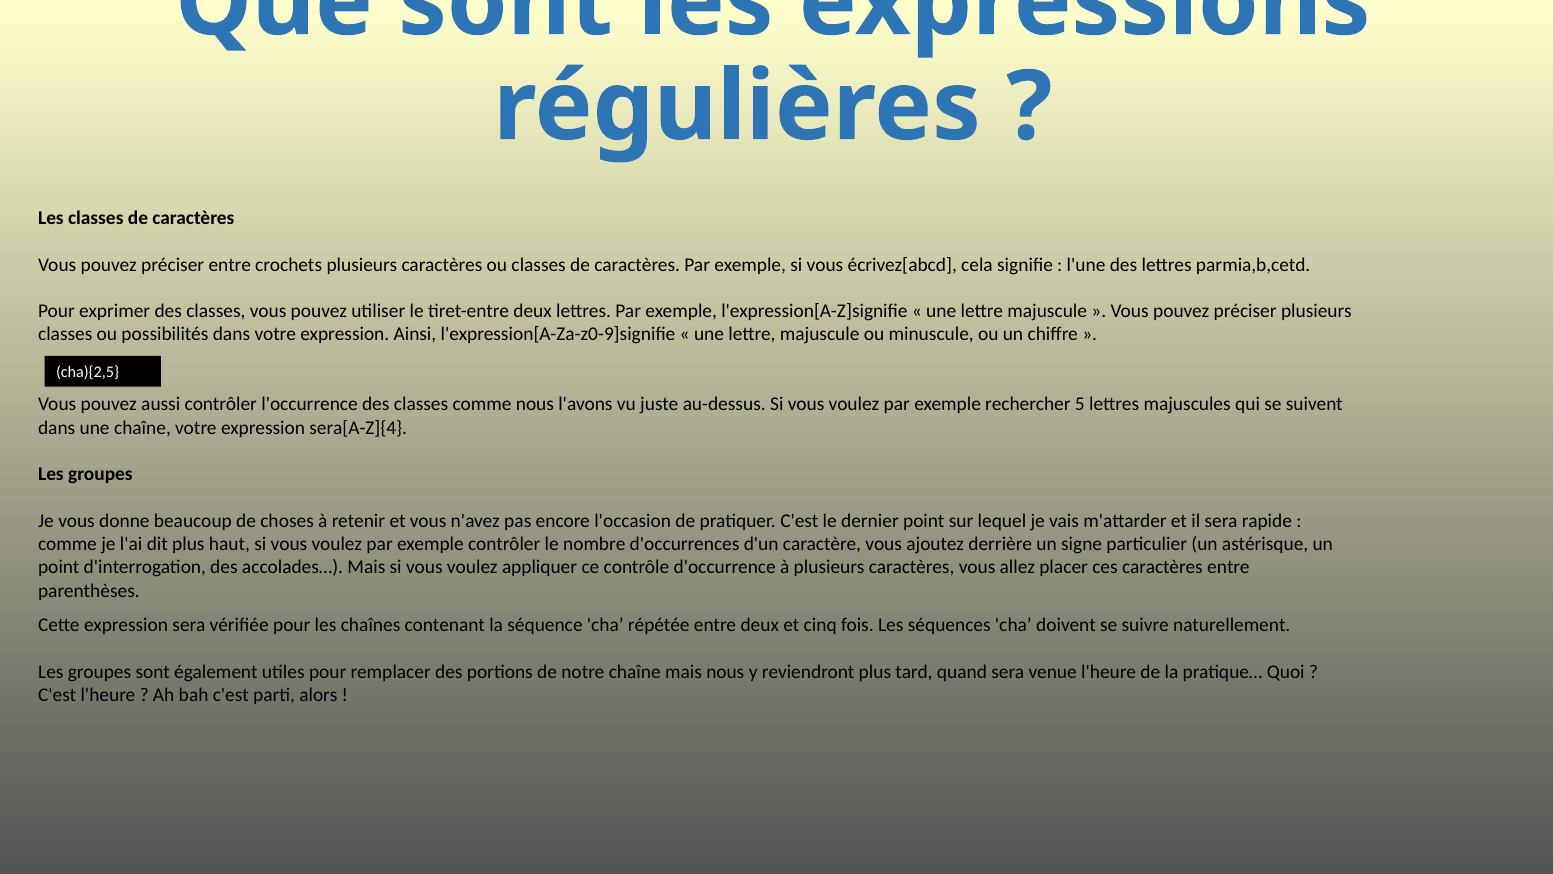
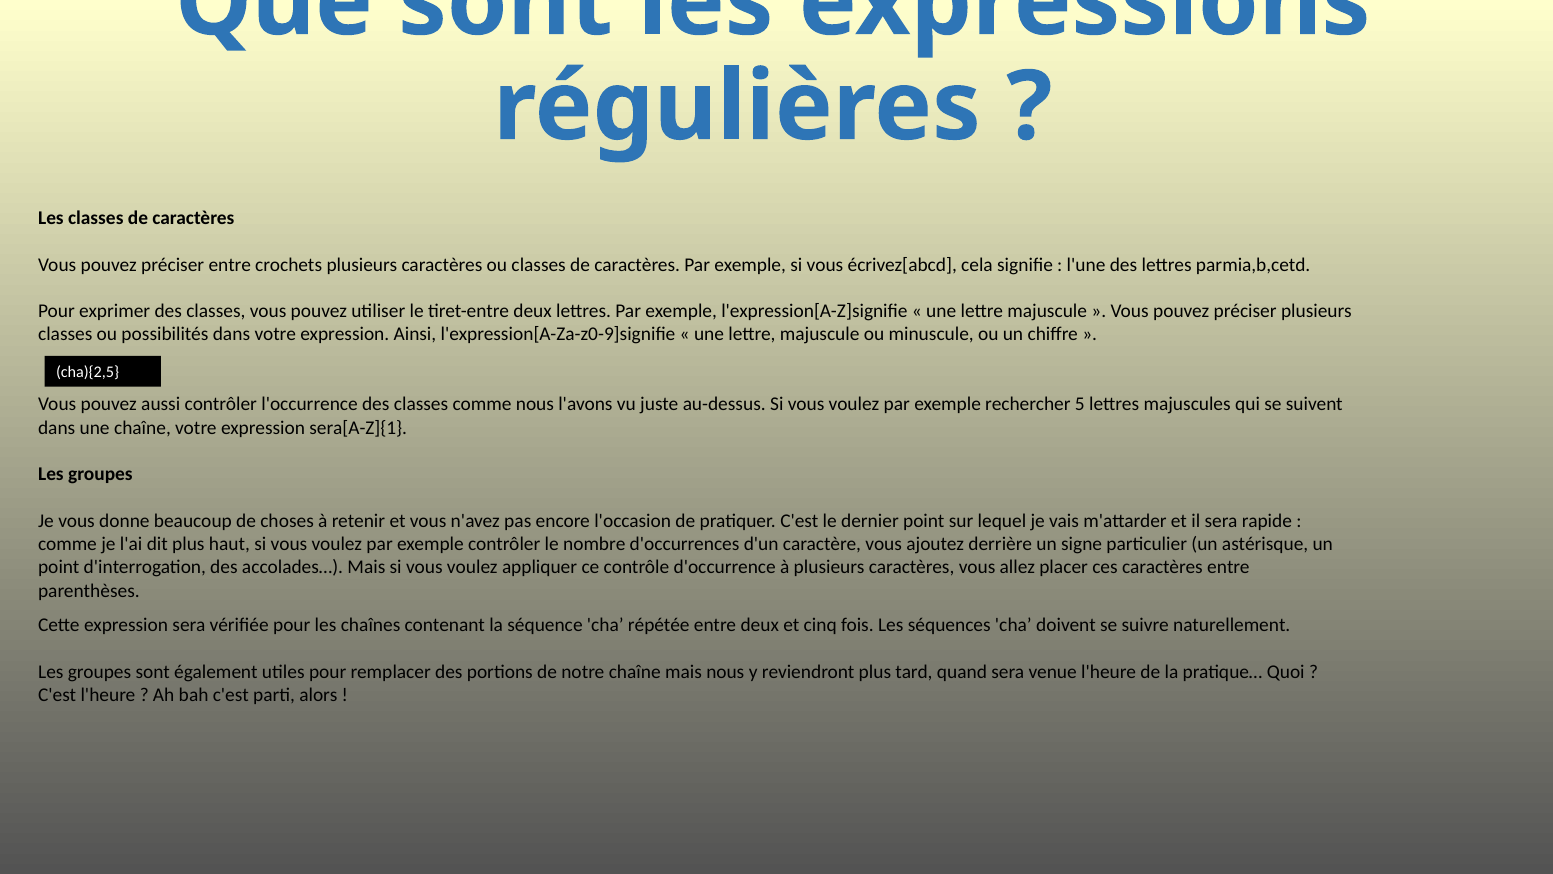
sera[A-Z]{4: sera[A-Z]{4 -> sera[A-Z]{1
